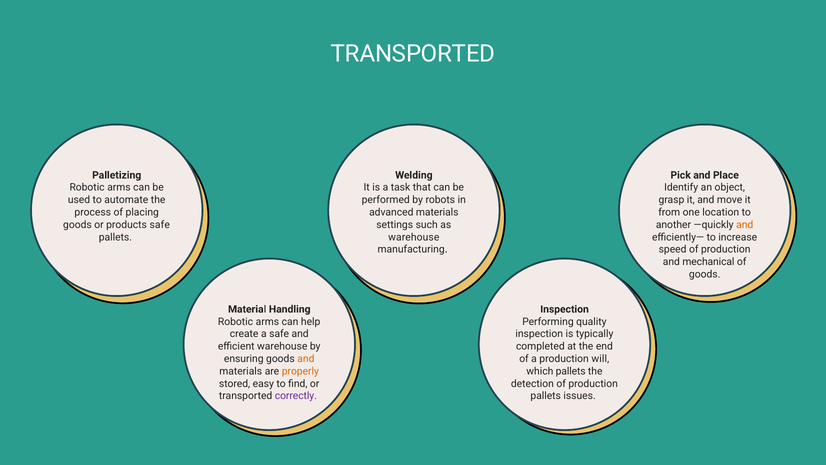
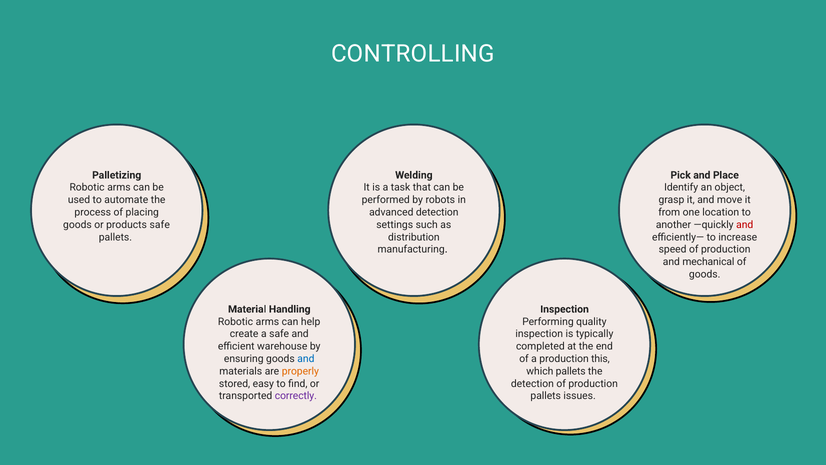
TRANSPORTED at (413, 54): TRANSPORTED -> CONTROLLING
materials at (437, 212): materials -> detection
and at (745, 225) colour: orange -> red
warehouse at (414, 237): warehouse -> distribution
and at (306, 359) colour: orange -> blue
will: will -> this
